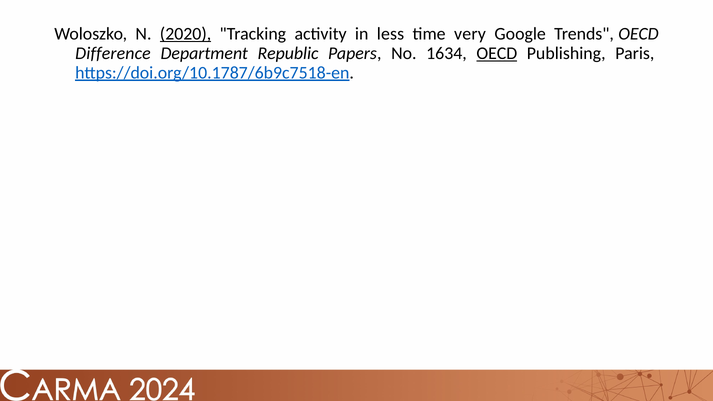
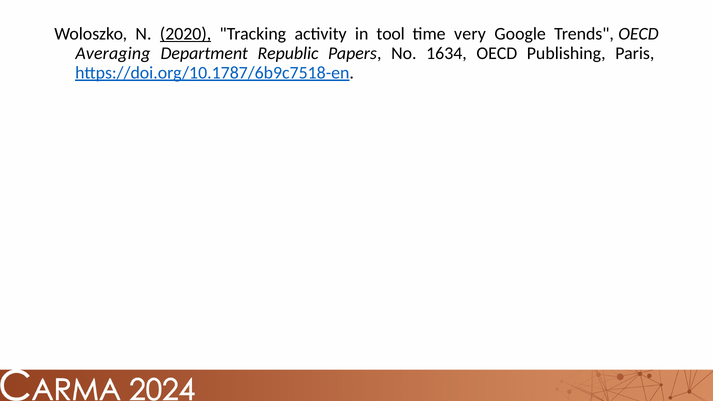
less: less -> tool
Difference: Difference -> Averaging
OECD at (497, 53) underline: present -> none
